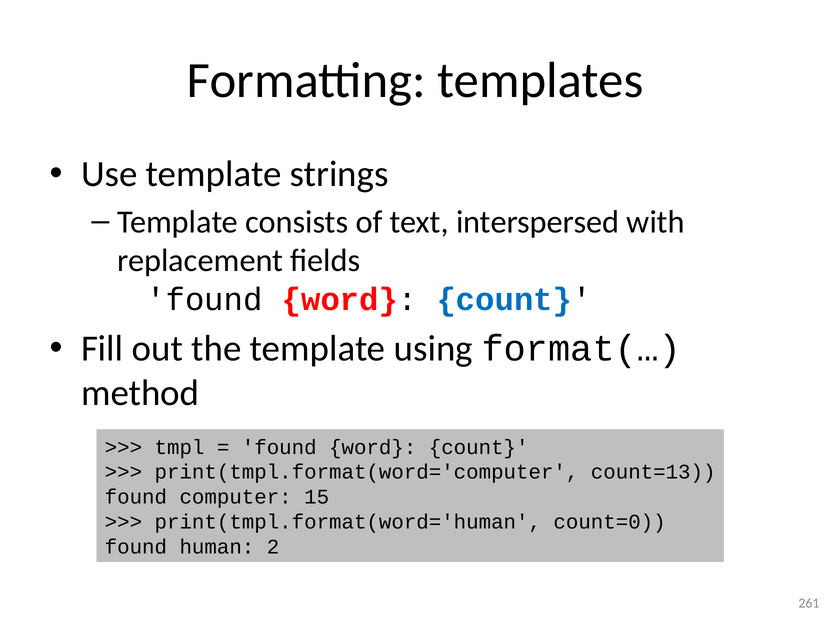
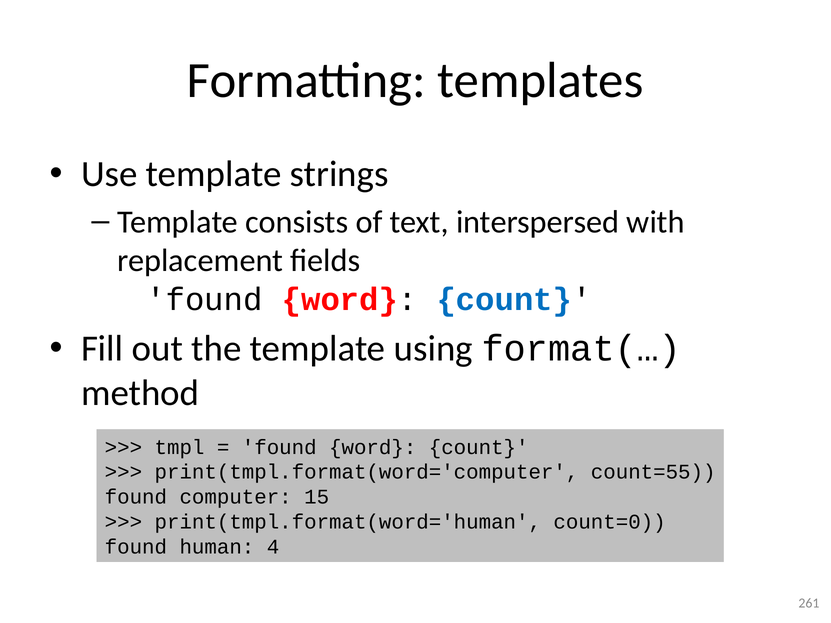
count=13: count=13 -> count=55
2: 2 -> 4
